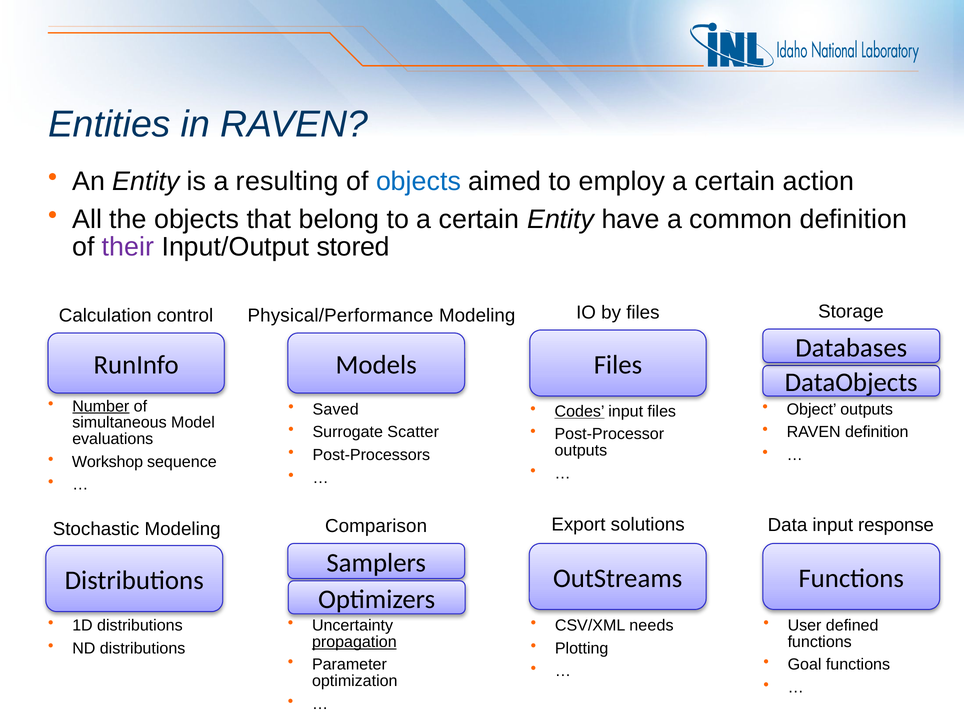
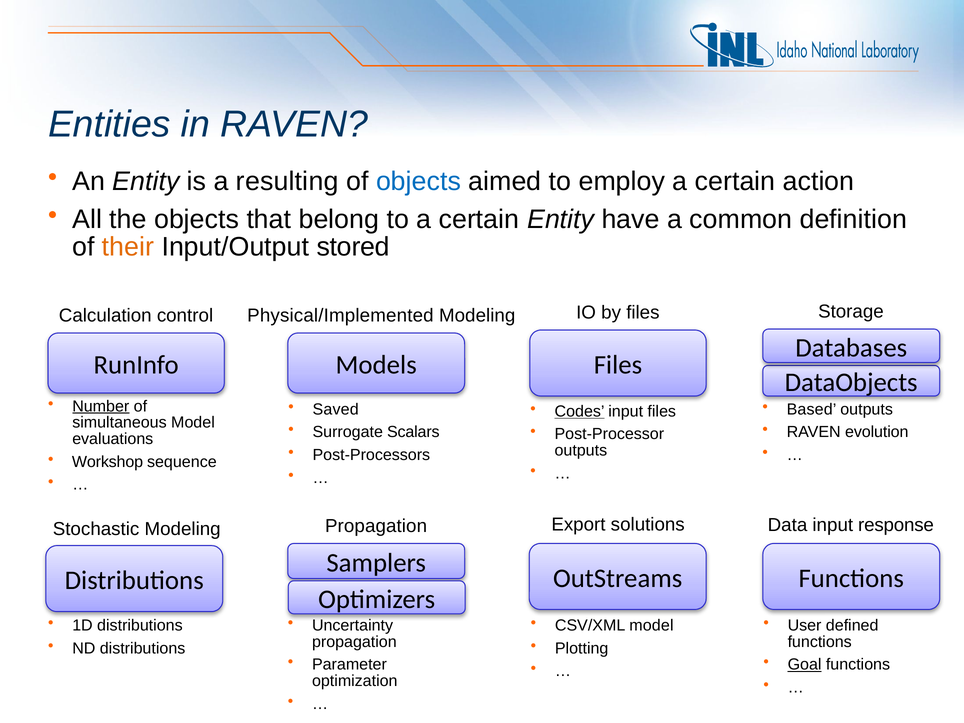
their colour: purple -> orange
Physical/Performance: Physical/Performance -> Physical/Implemented
Object: Object -> Based
Scatter: Scatter -> Scalars
RAVEN definition: definition -> evolution
Comparison at (376, 526): Comparison -> Propagation
CSV/XML needs: needs -> model
propagation at (354, 642) underline: present -> none
Goal underline: none -> present
